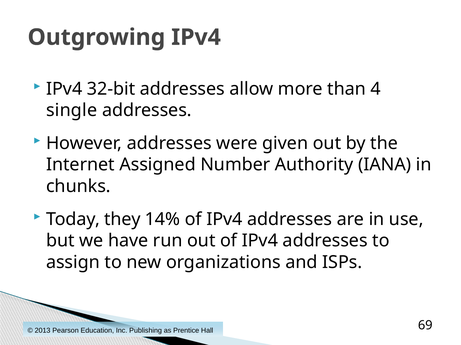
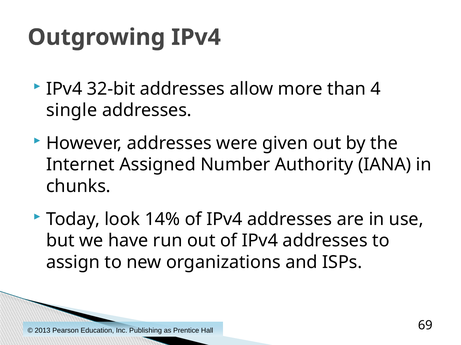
they: they -> look
